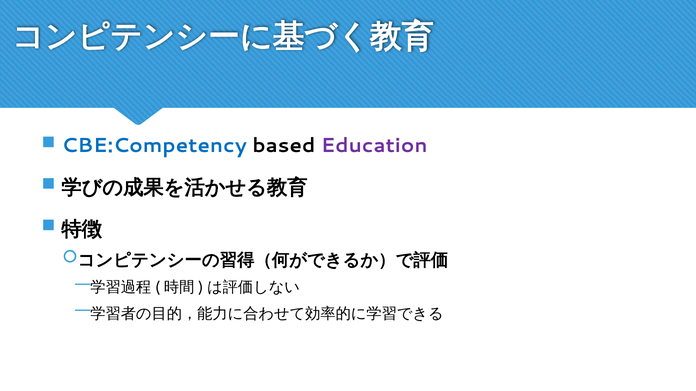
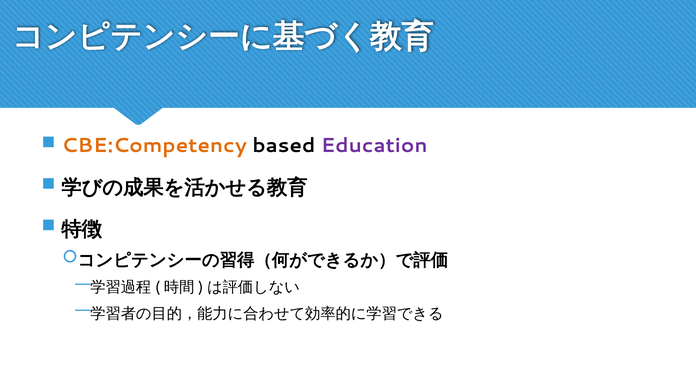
CBE:Competency colour: blue -> orange
